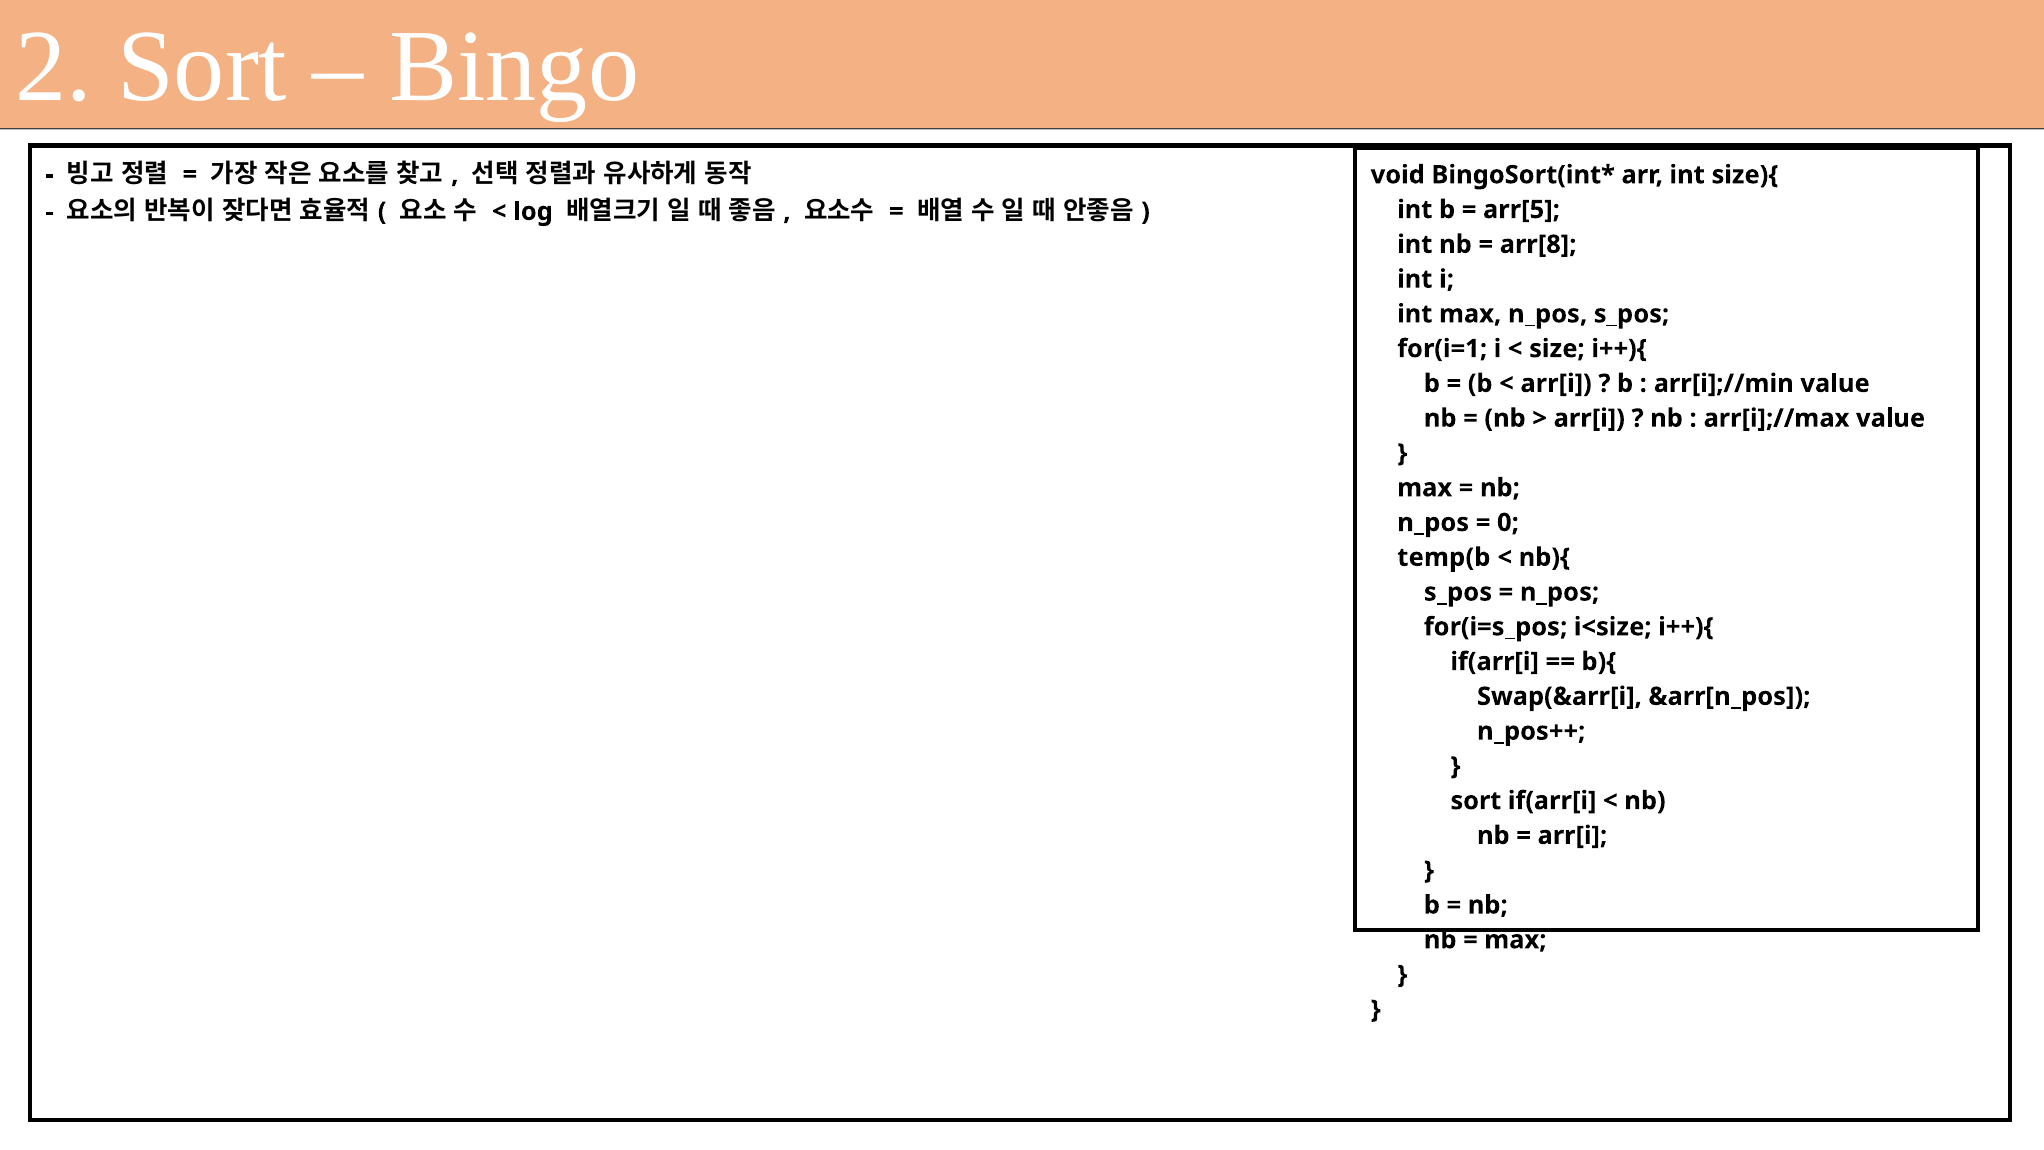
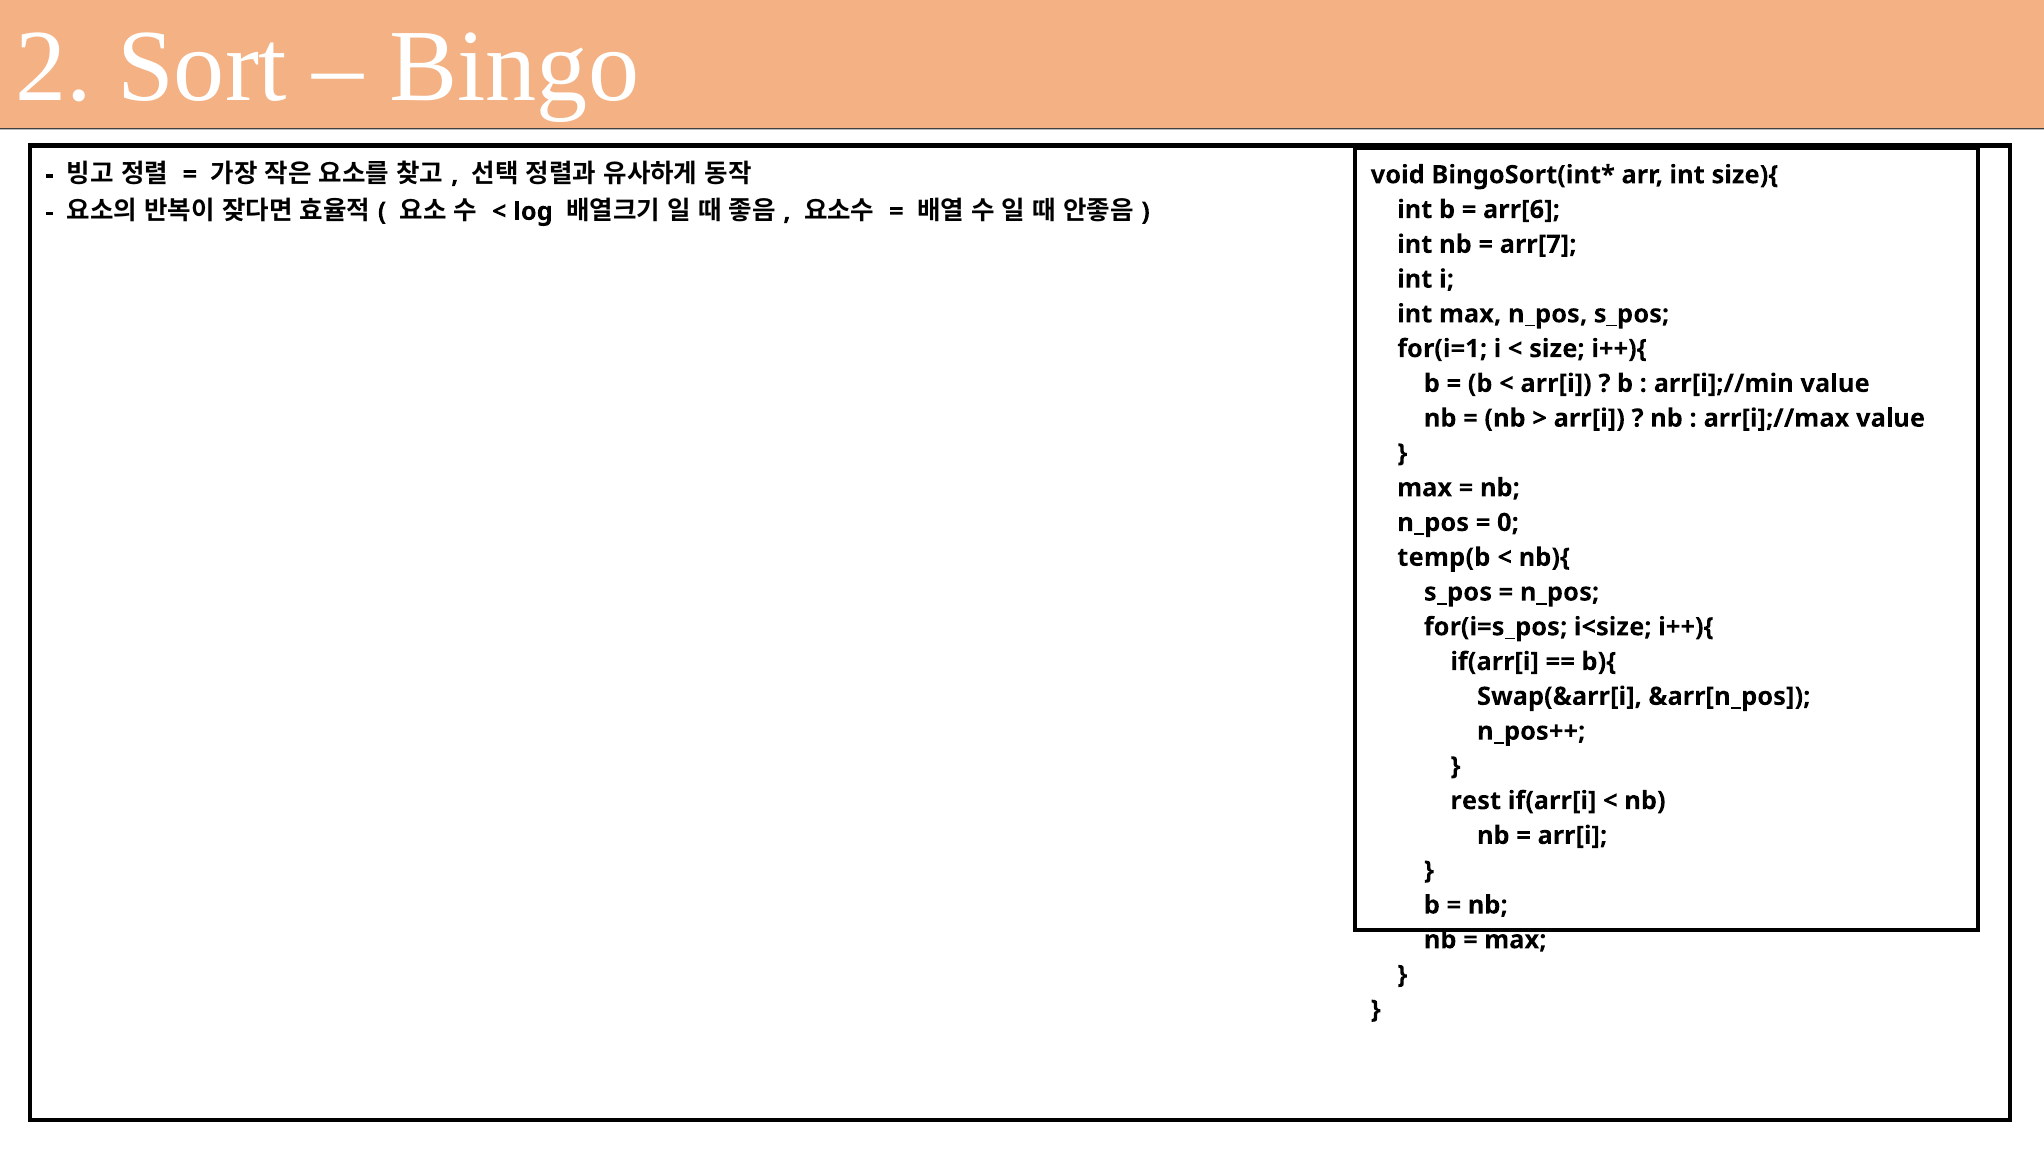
arr[5: arr[5 -> arr[6
arr[8: arr[8 -> arr[7
sort at (1476, 801): sort -> rest
